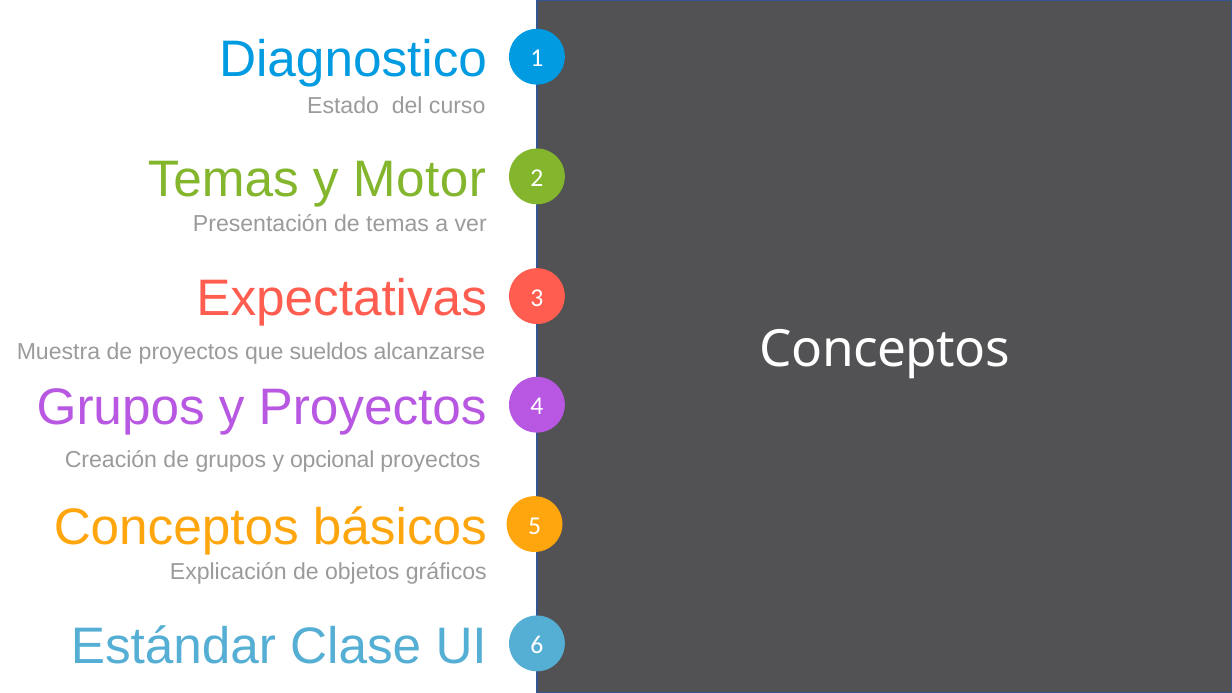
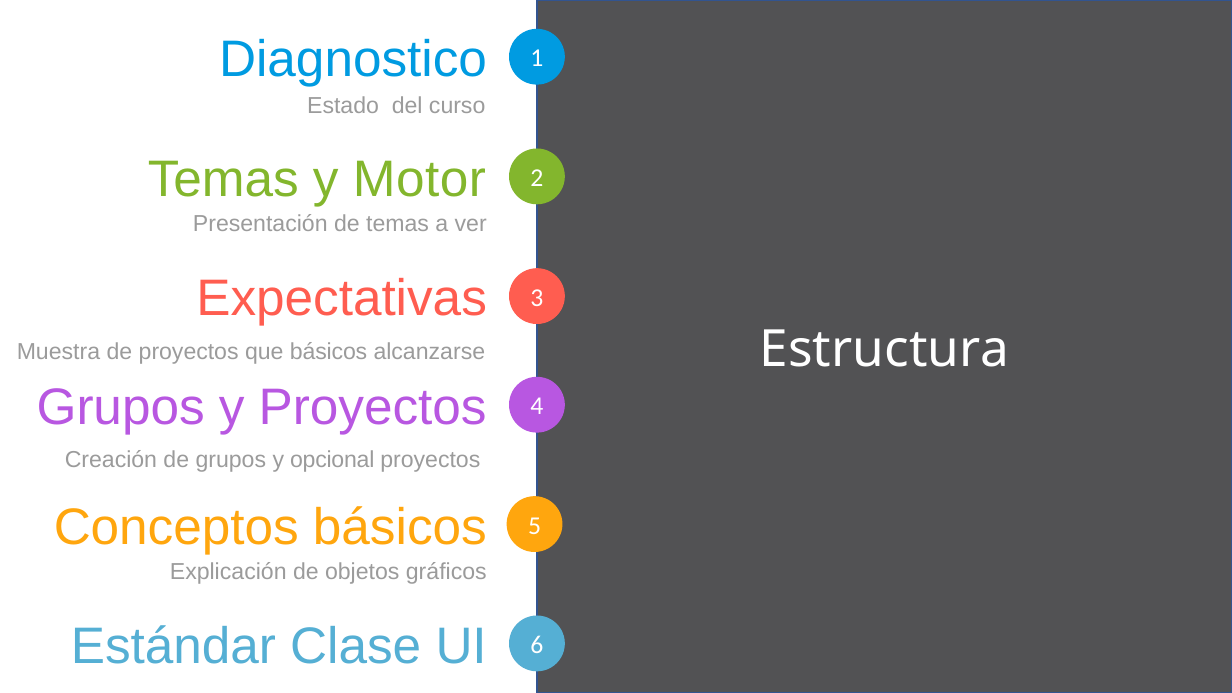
Conceptos at (885, 350): Conceptos -> Estructura
que sueldos: sueldos -> básicos
